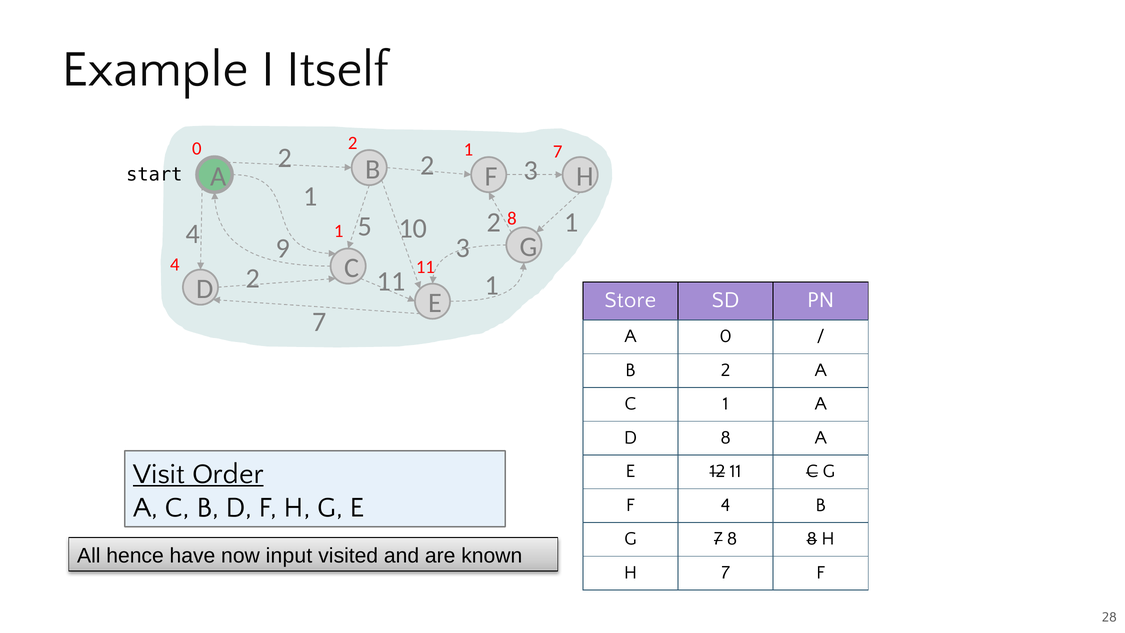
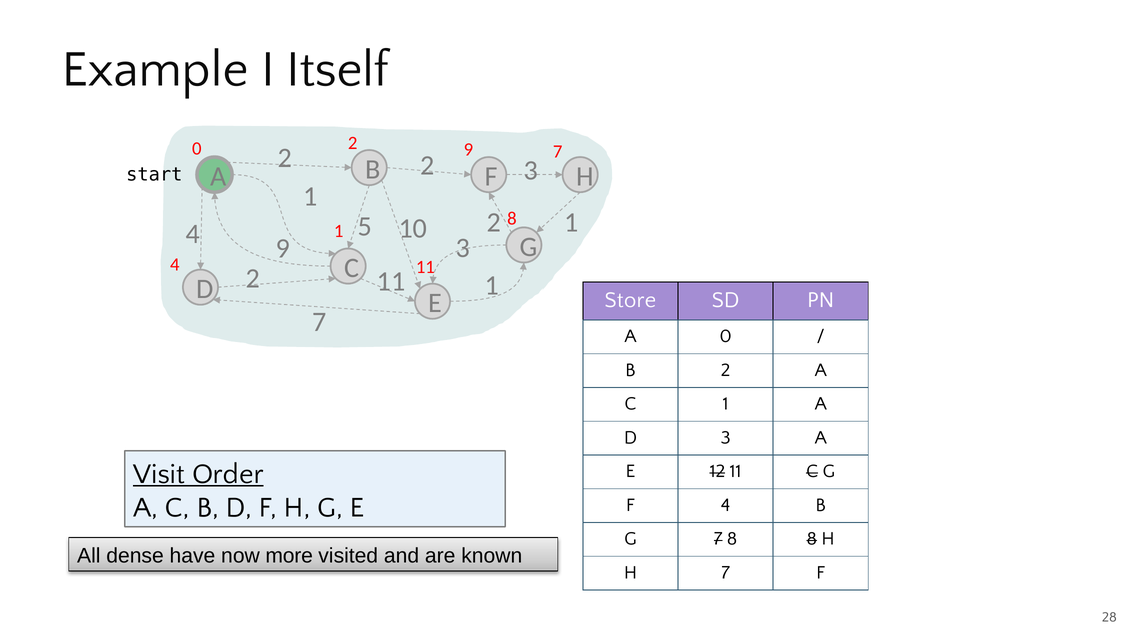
2 1: 1 -> 9
D 8: 8 -> 3
hence: hence -> dense
input: input -> more
